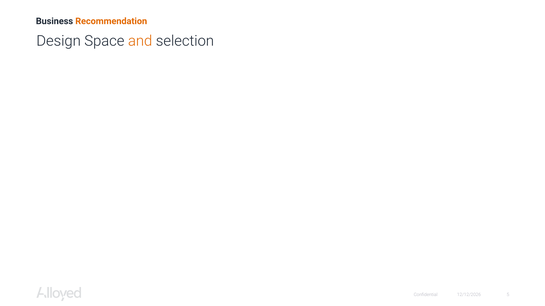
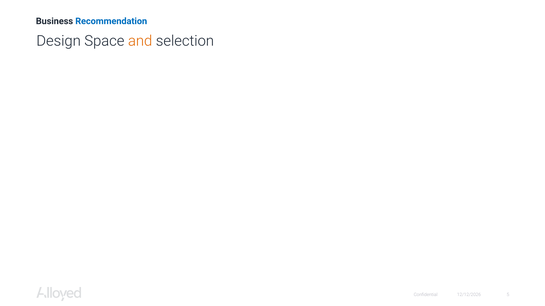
Recommendation colour: orange -> blue
